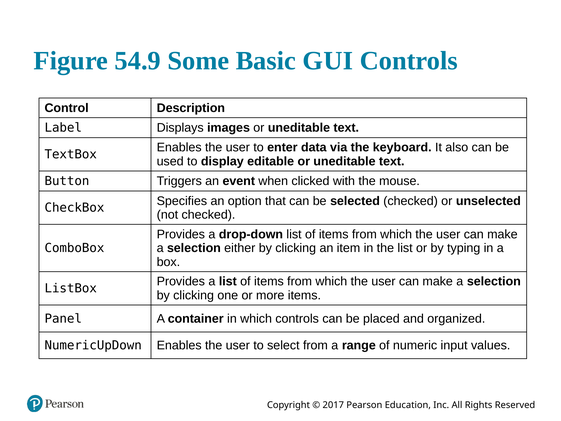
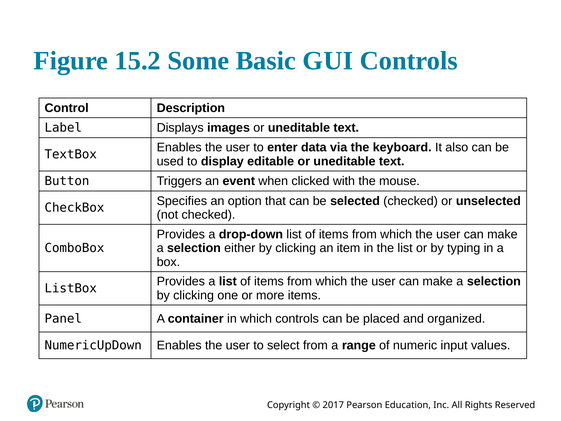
54.9: 54.9 -> 15.2
